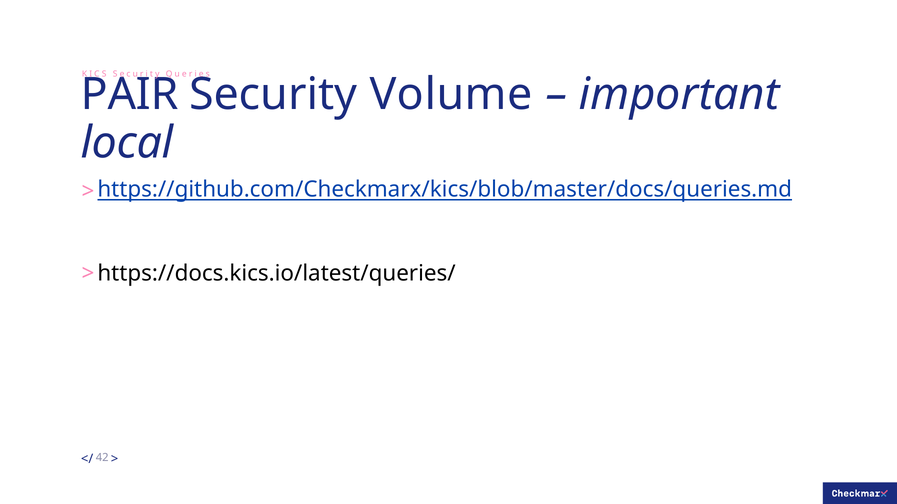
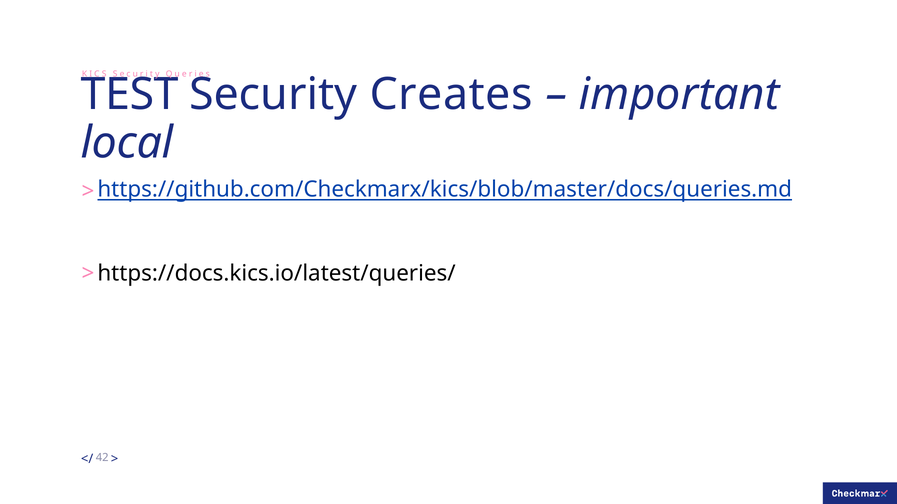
PAIR: PAIR -> TEST
Volume: Volume -> Creates
